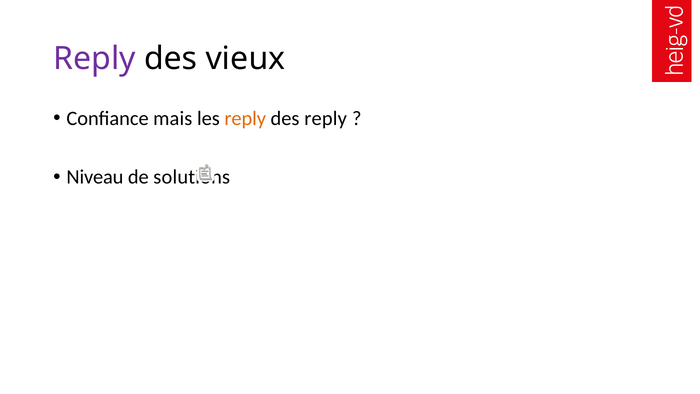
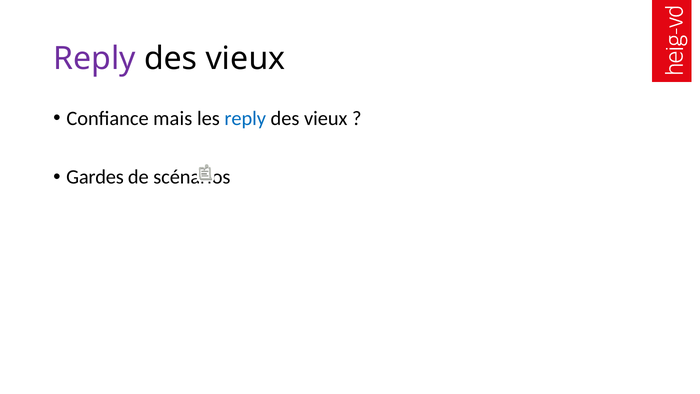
reply at (245, 118) colour: orange -> blue
reply at (326, 118): reply -> vieux
Niveau: Niveau -> Gardes
solutions: solutions -> scénarios
